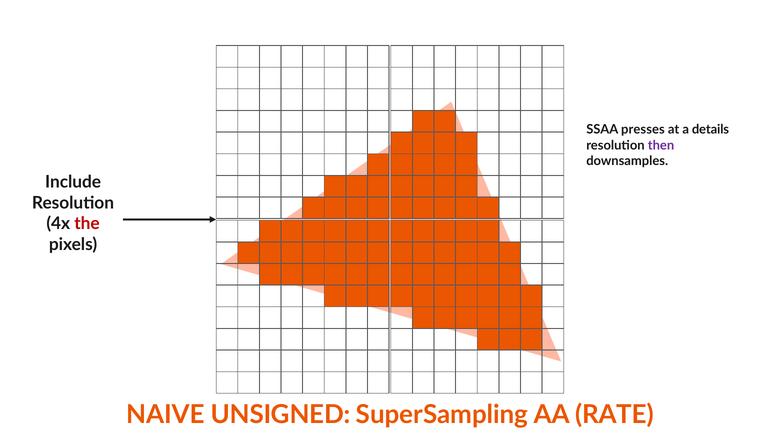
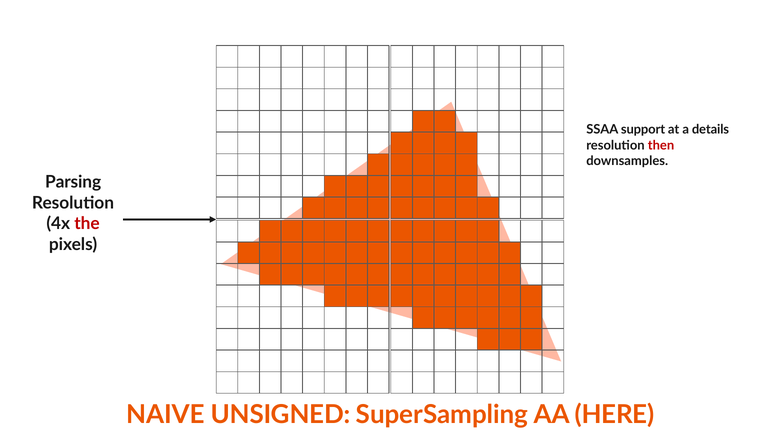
presses: presses -> support
then colour: purple -> red
Include: Include -> Parsing
RATE: RATE -> HERE
